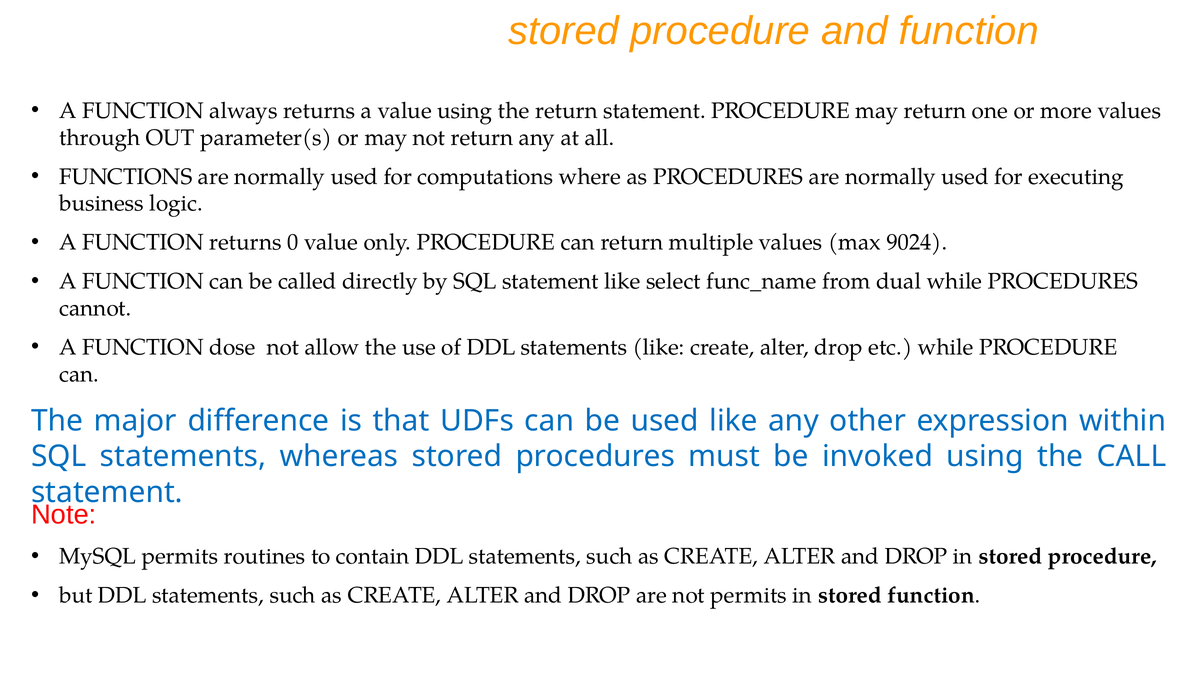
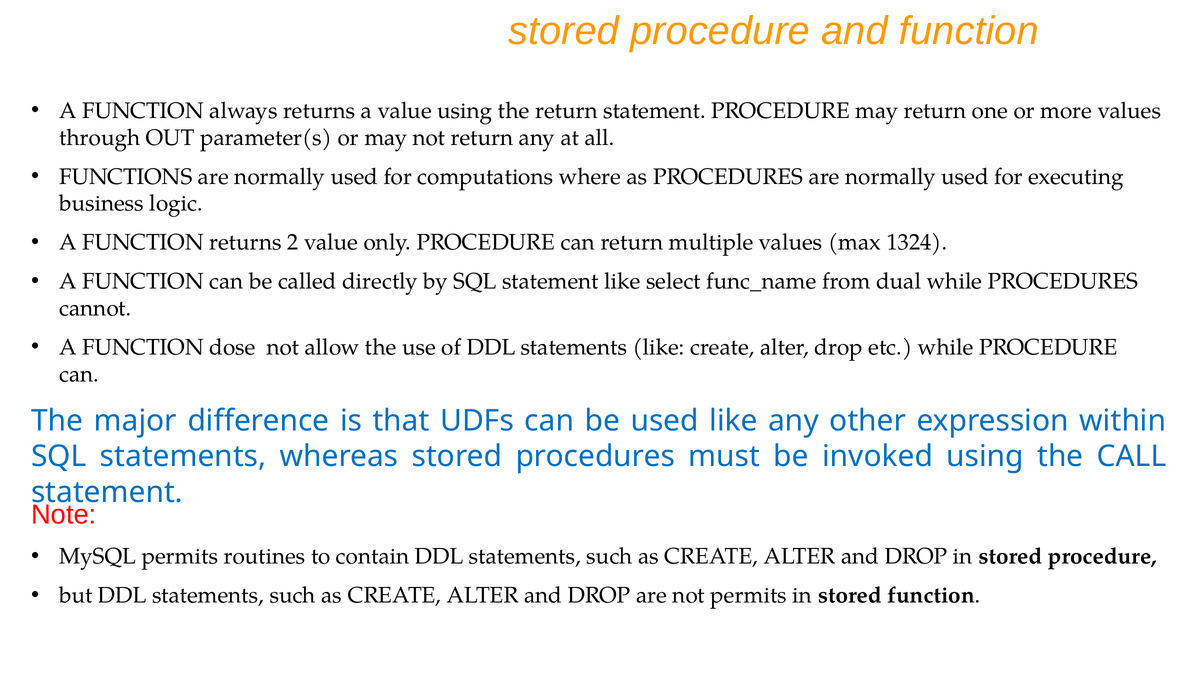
0: 0 -> 2
9024: 9024 -> 1324
